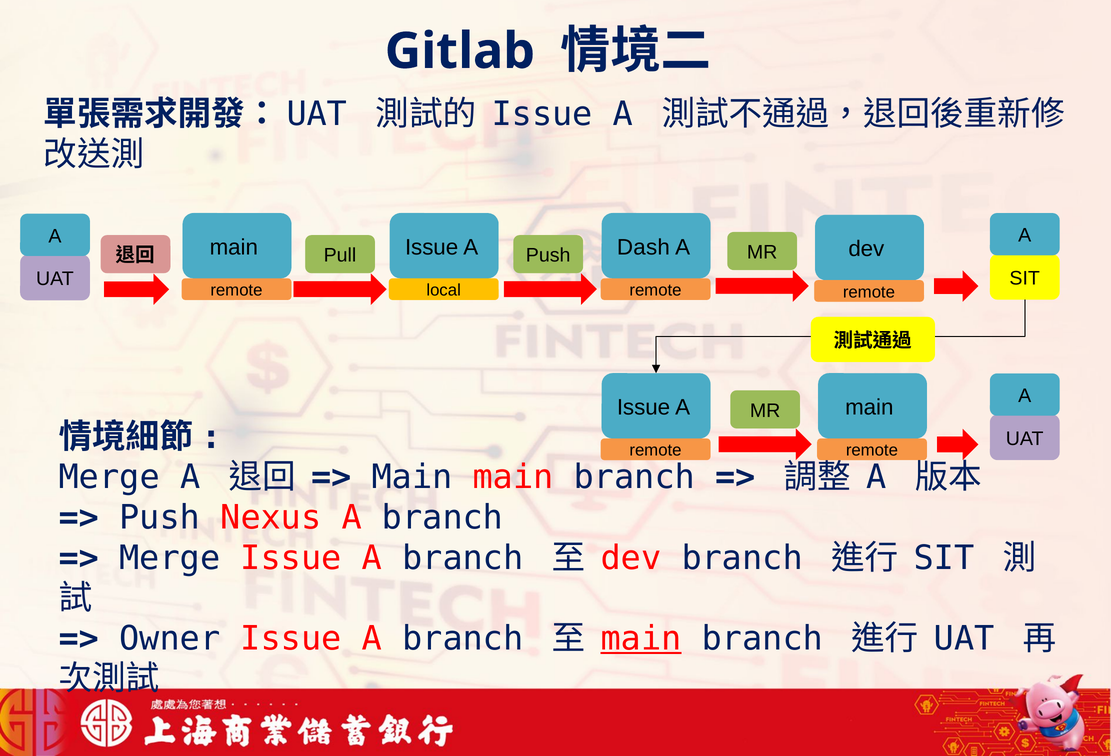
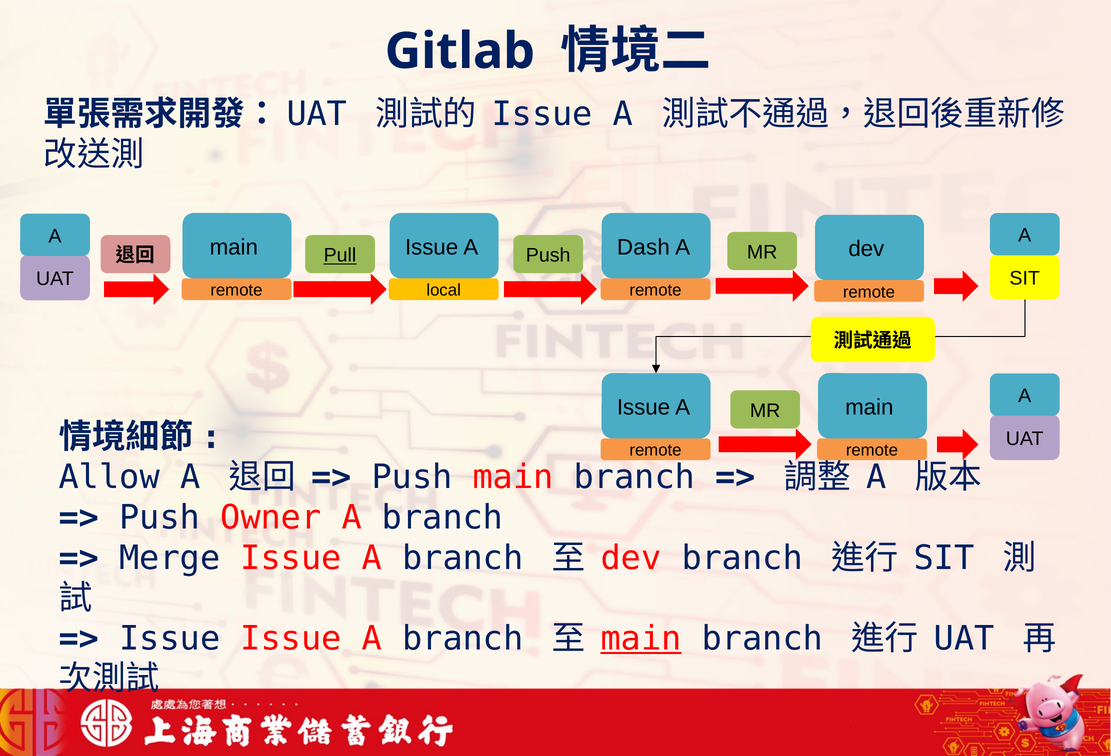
Pull underline: none -> present
Merge at (109, 477): Merge -> Allow
Main at (412, 477): Main -> Push
Nexus: Nexus -> Owner
Owner at (170, 638): Owner -> Issue
